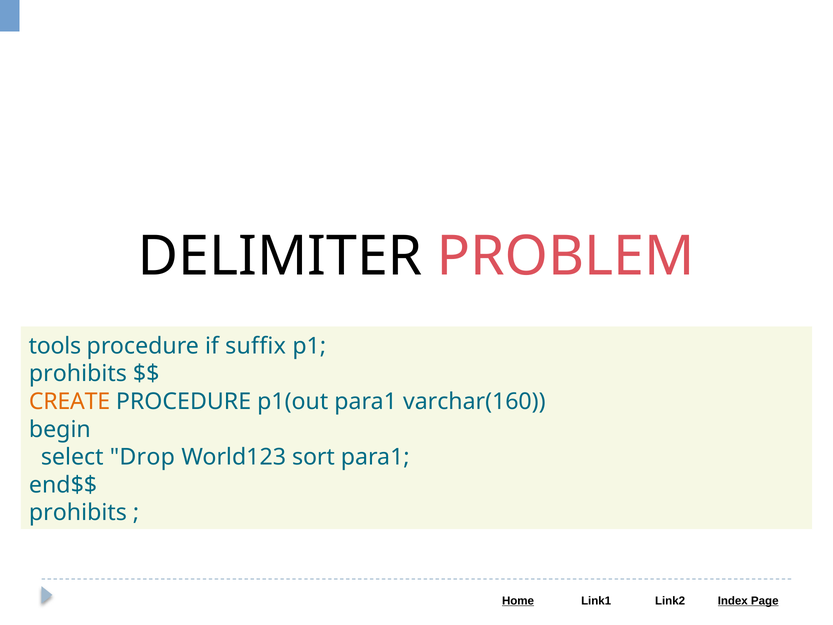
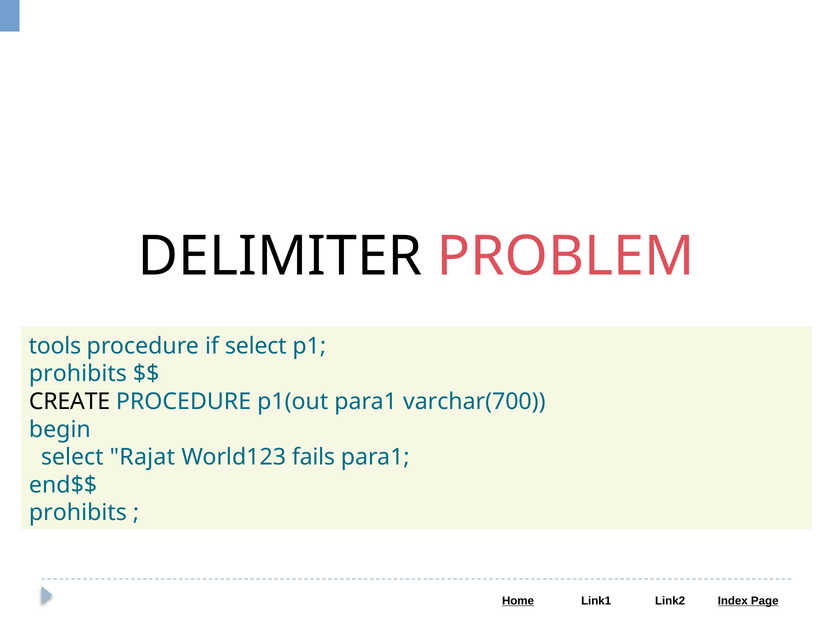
if suffix: suffix -> select
CREATE colour: orange -> black
varchar(160: varchar(160 -> varchar(700
Drop: Drop -> Rajat
sort: sort -> fails
